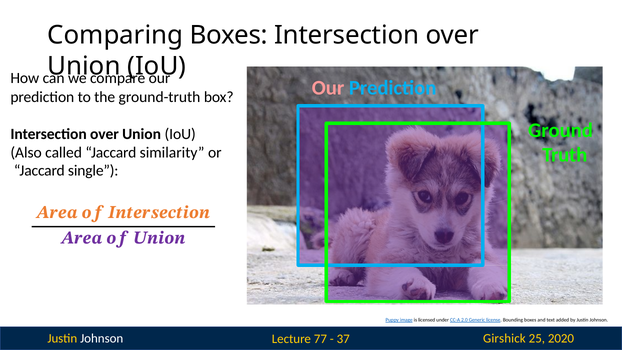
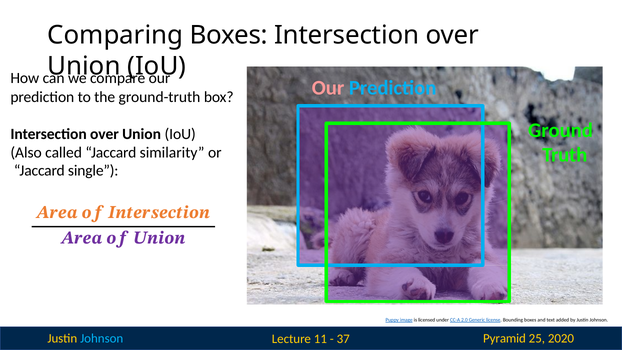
Johnson at (102, 338) colour: white -> light blue
77: 77 -> 11
Girshick: Girshick -> Pyramid
